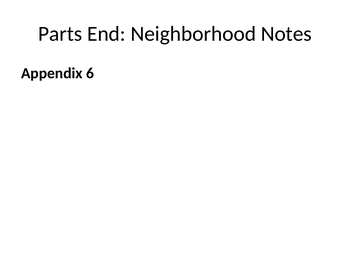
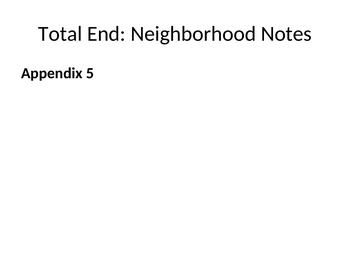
Parts: Parts -> Total
6: 6 -> 5
